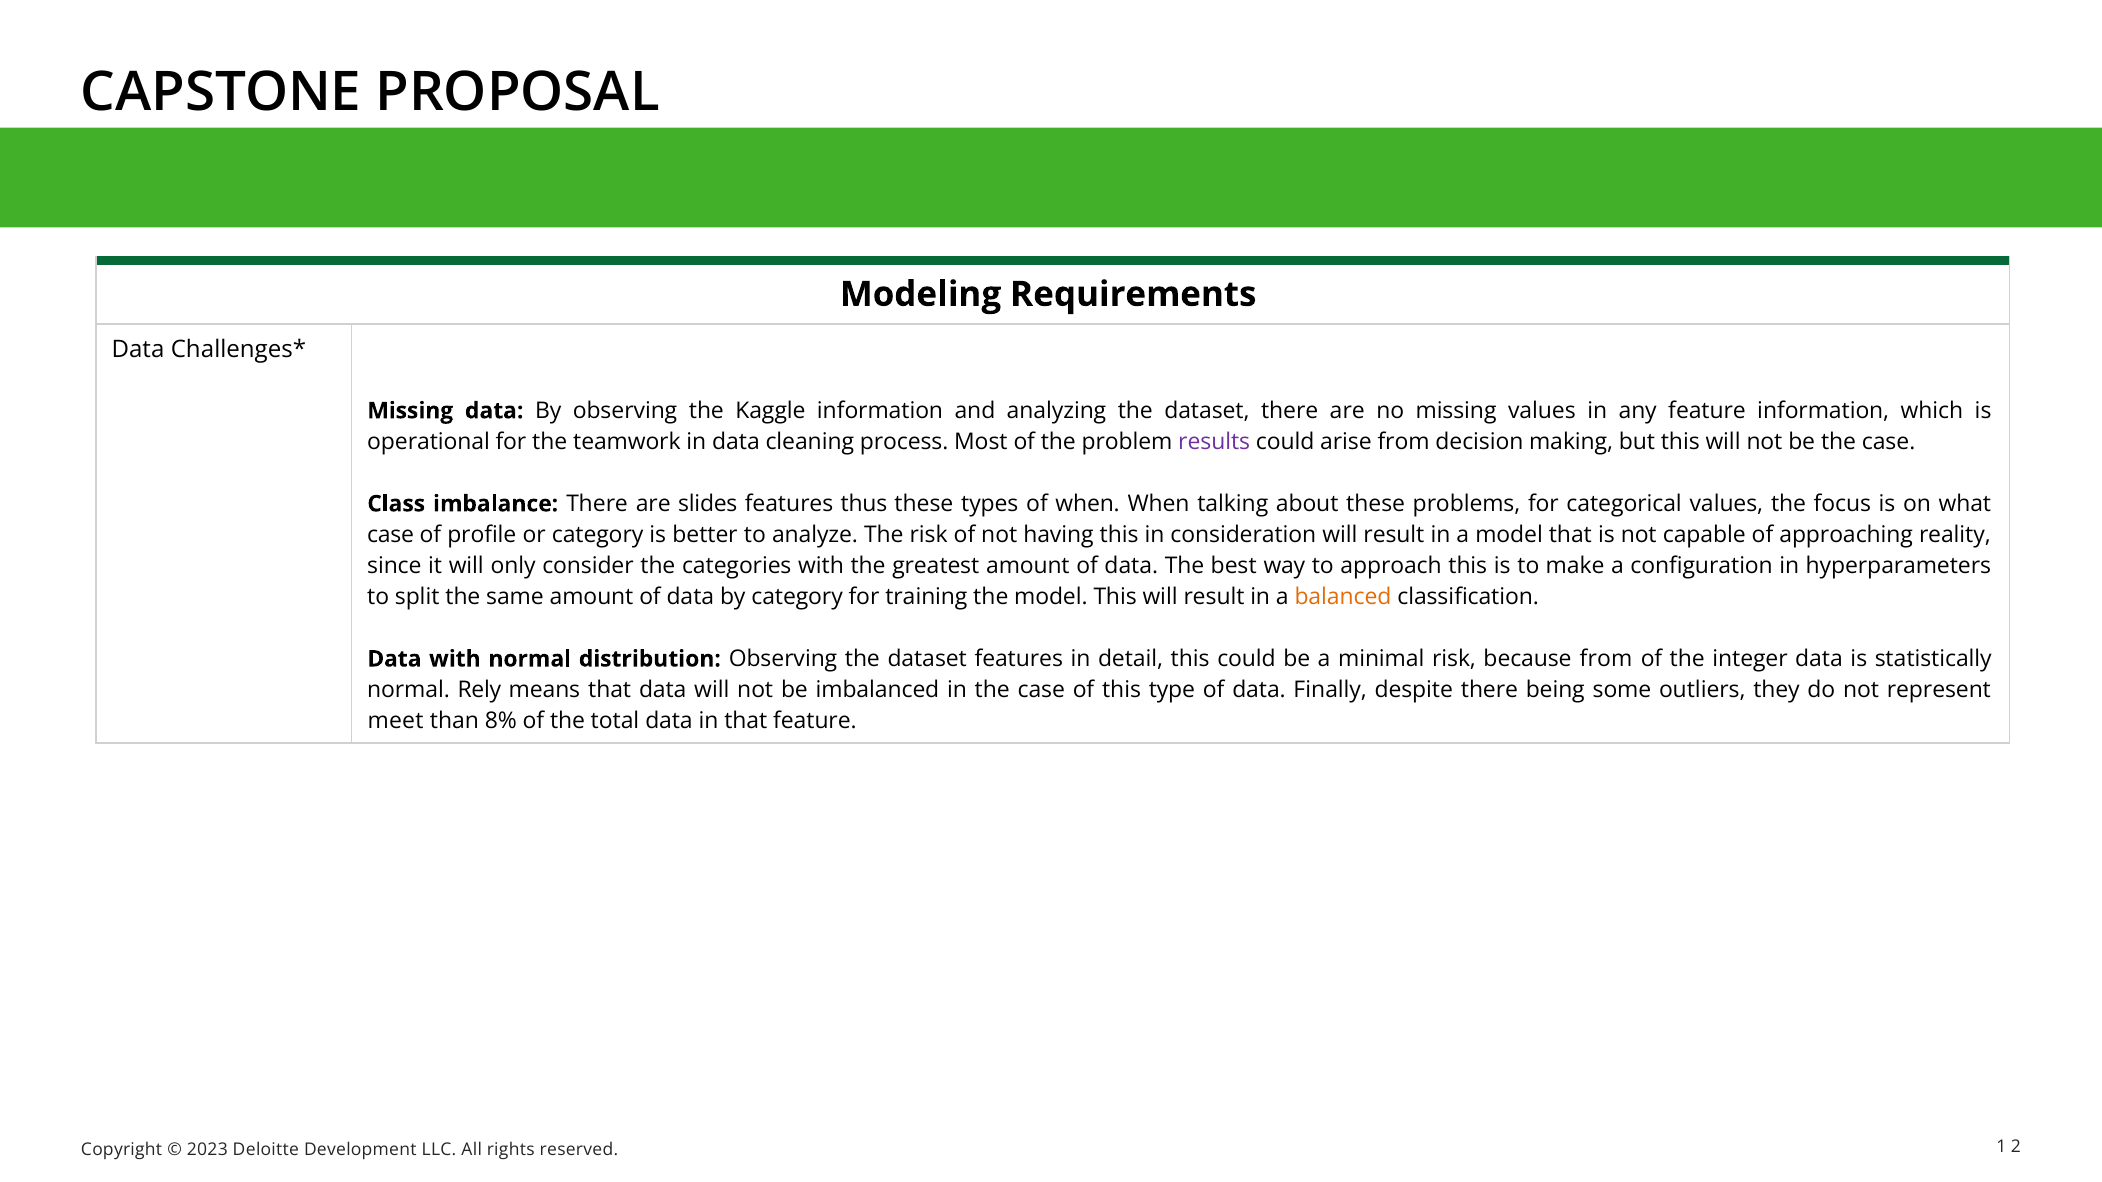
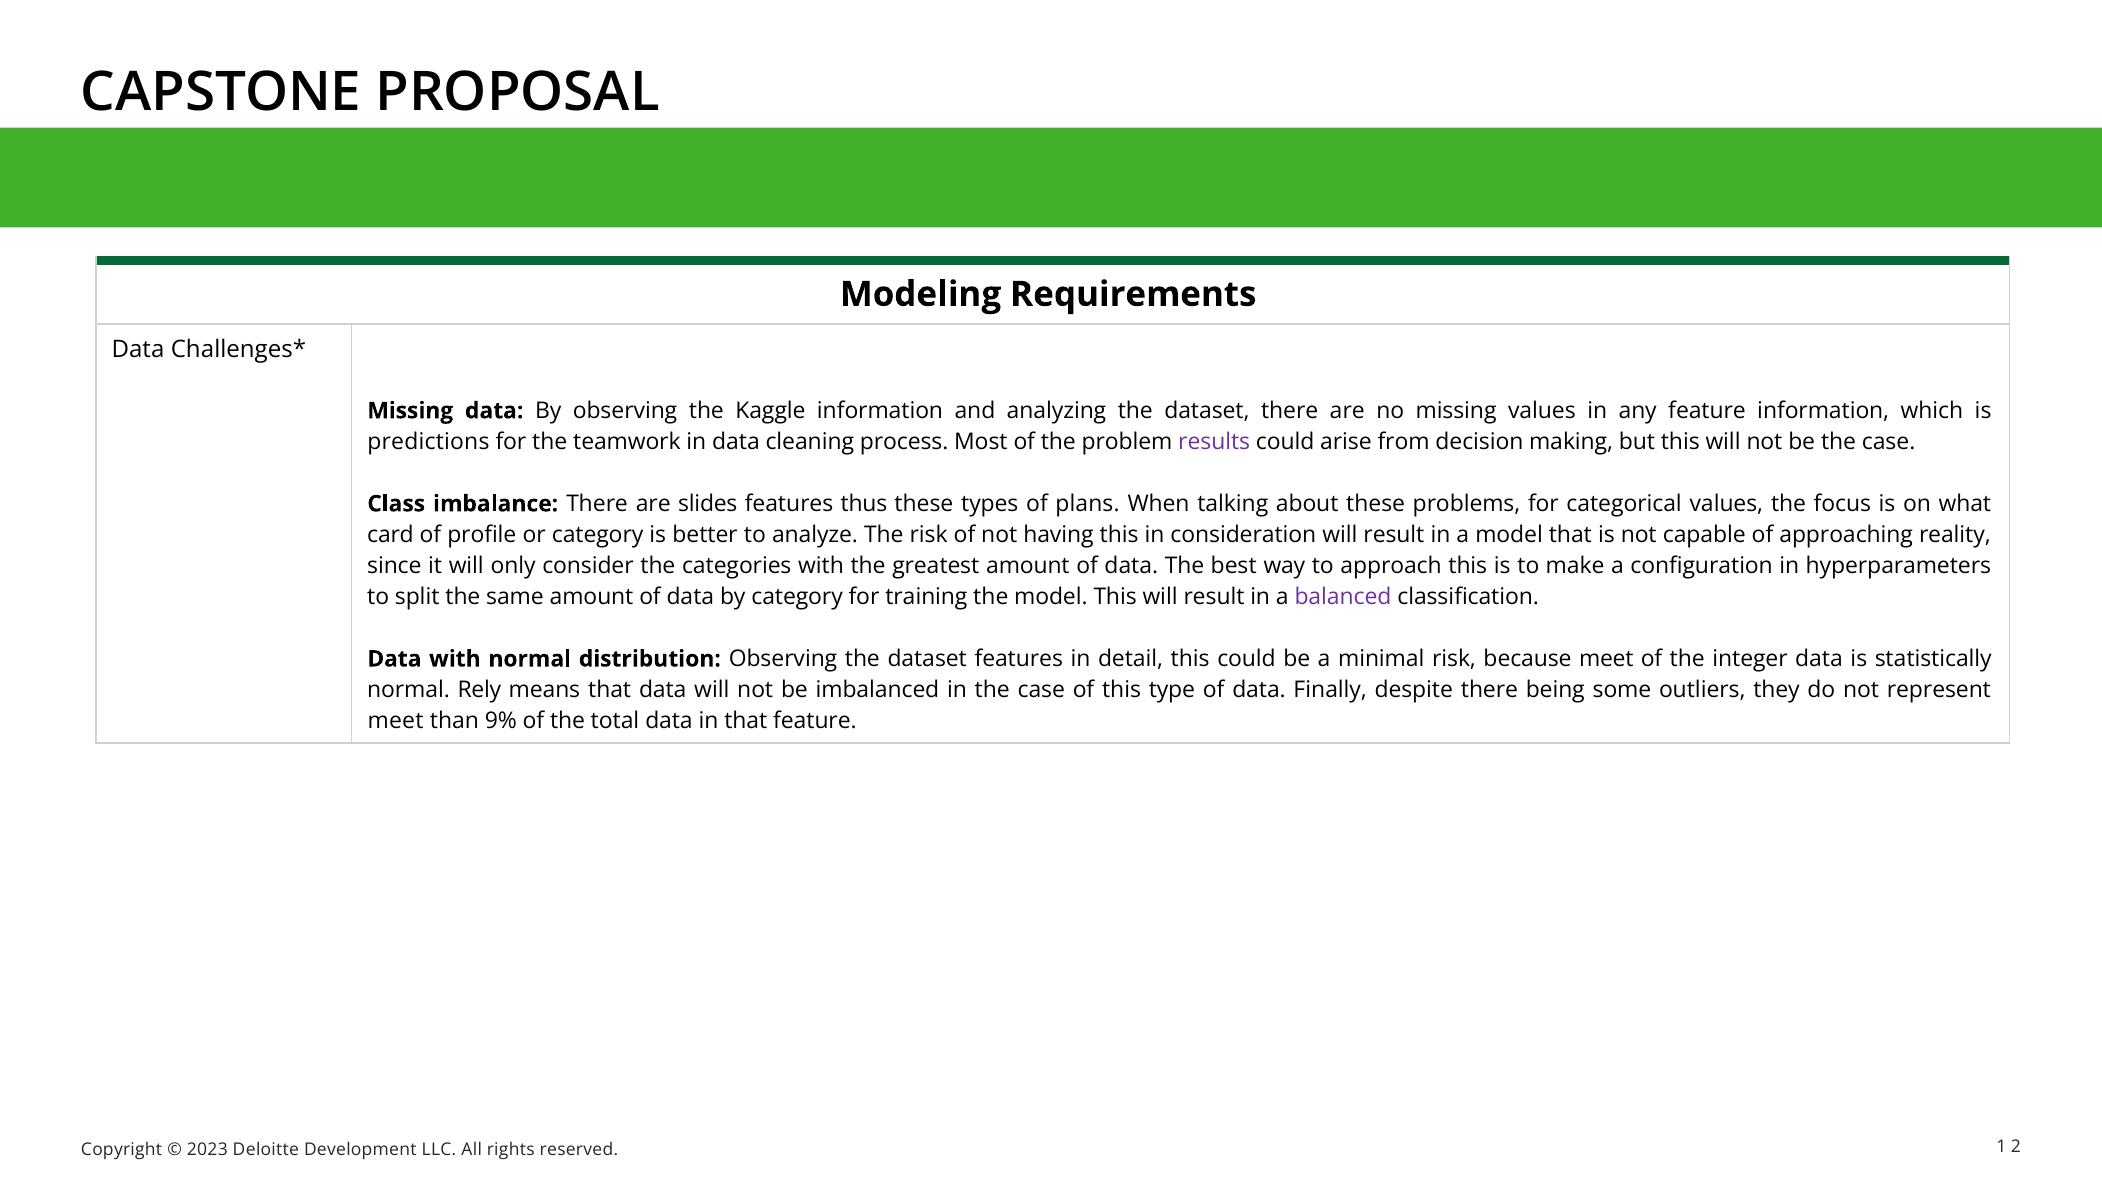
operational: operational -> predictions
of when: when -> plans
case at (390, 535): case -> card
balanced colour: orange -> purple
because from: from -> meet
8%: 8% -> 9%
